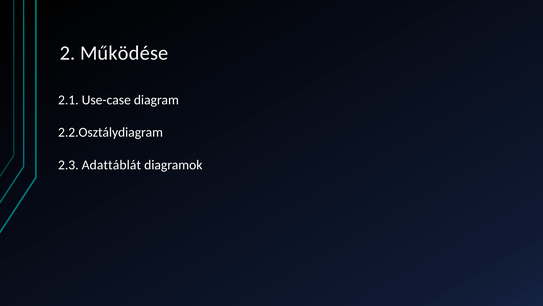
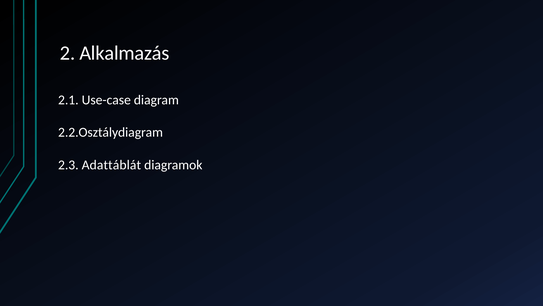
Működése: Működése -> Alkalmazás
